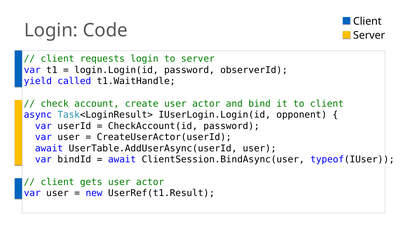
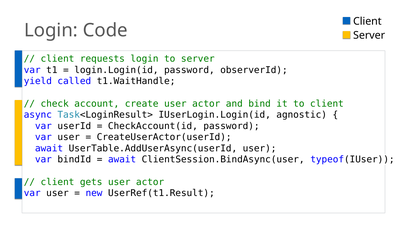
opponent: opponent -> agnostic
